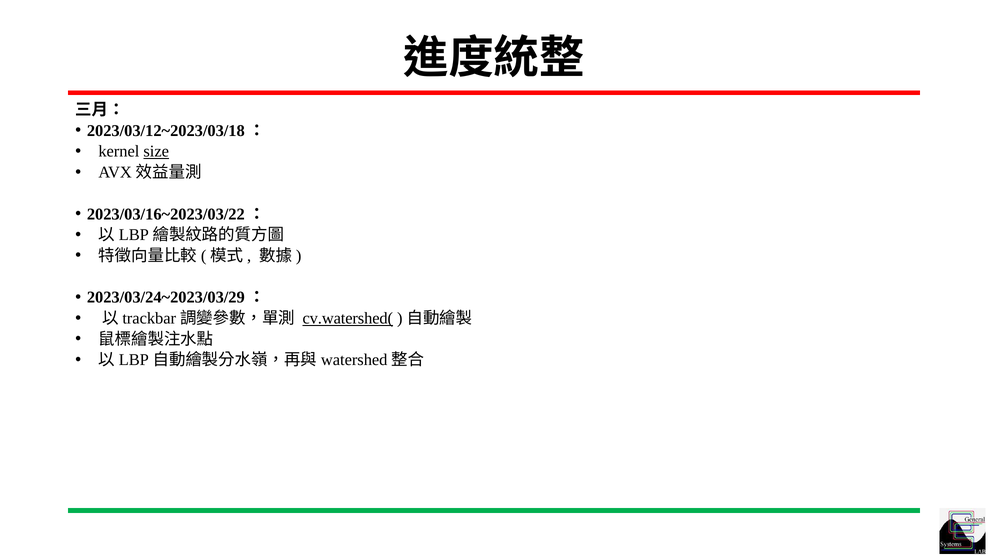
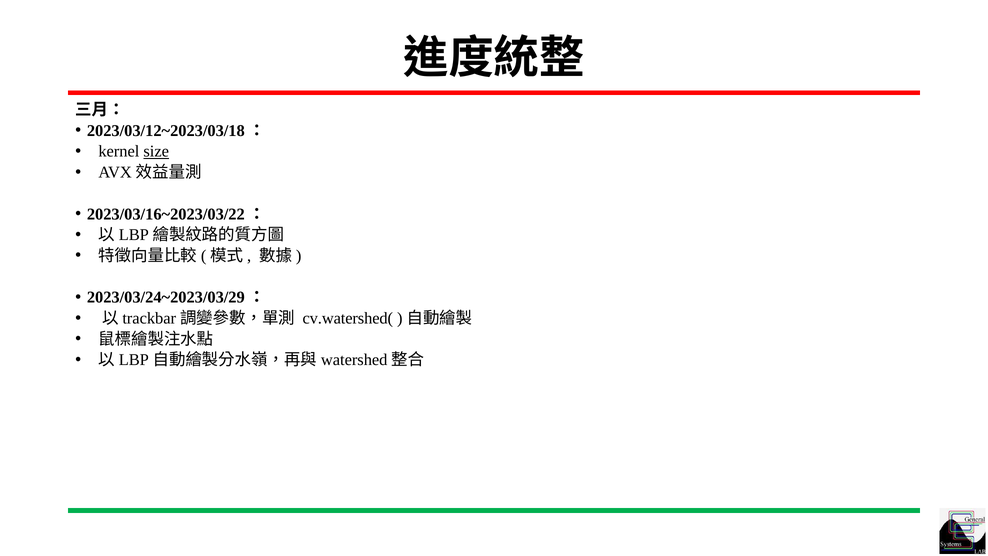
cv.watershed( underline: present -> none
